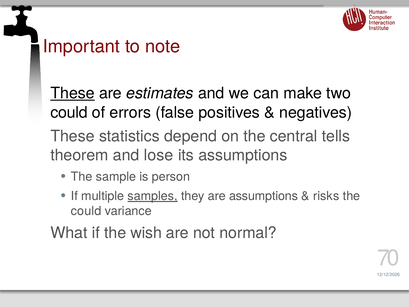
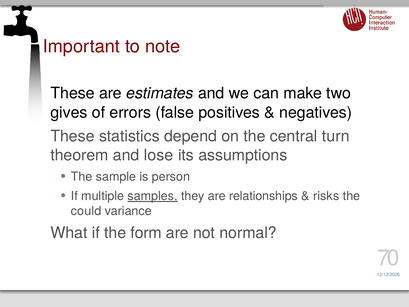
These at (73, 93) underline: present -> none
could at (69, 112): could -> gives
tells: tells -> turn
are assumptions: assumptions -> relationships
wish: wish -> form
